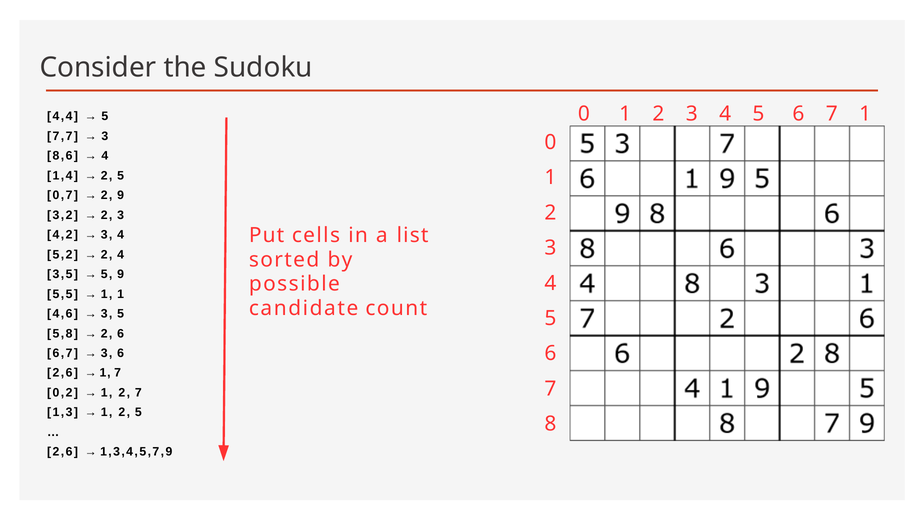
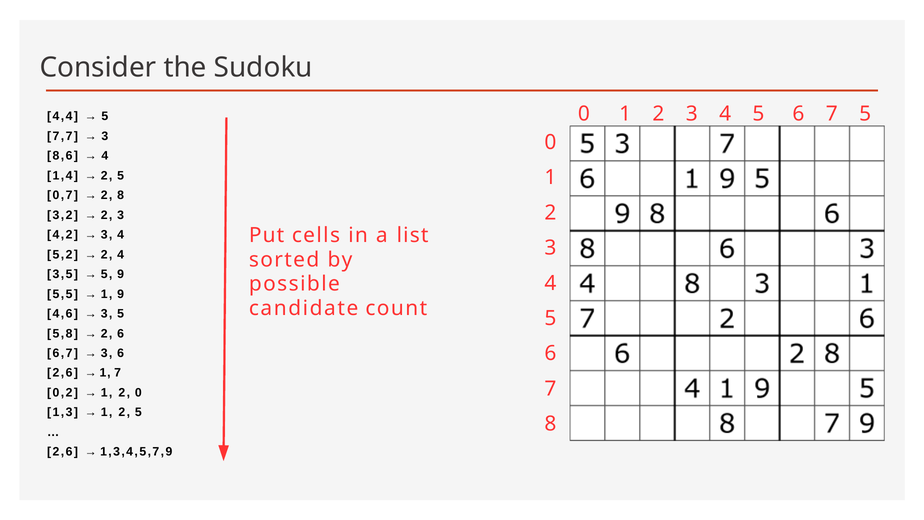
7 1: 1 -> 5
2 9: 9 -> 8
1 1: 1 -> 9
2 7: 7 -> 0
